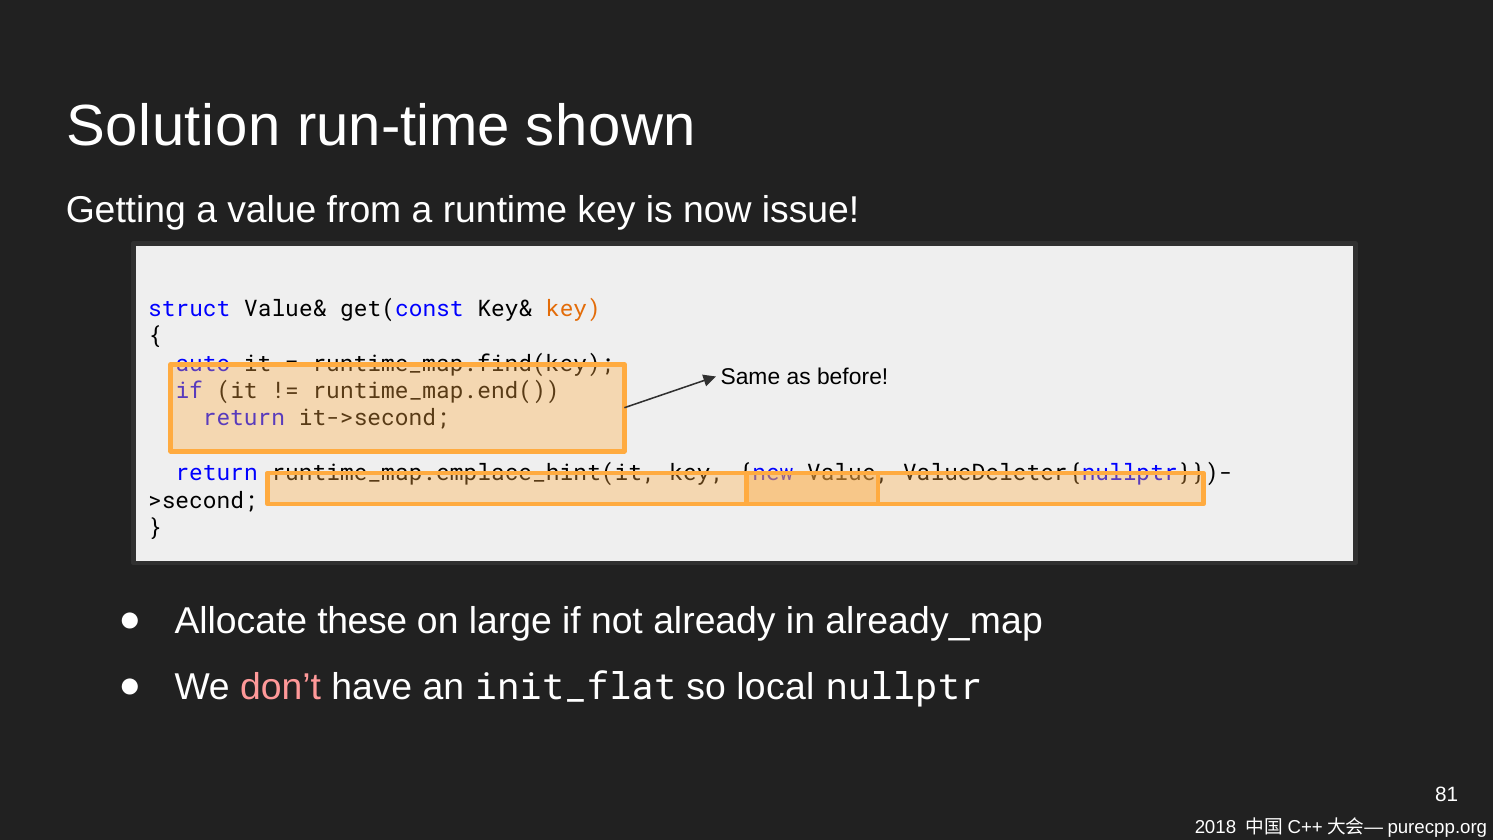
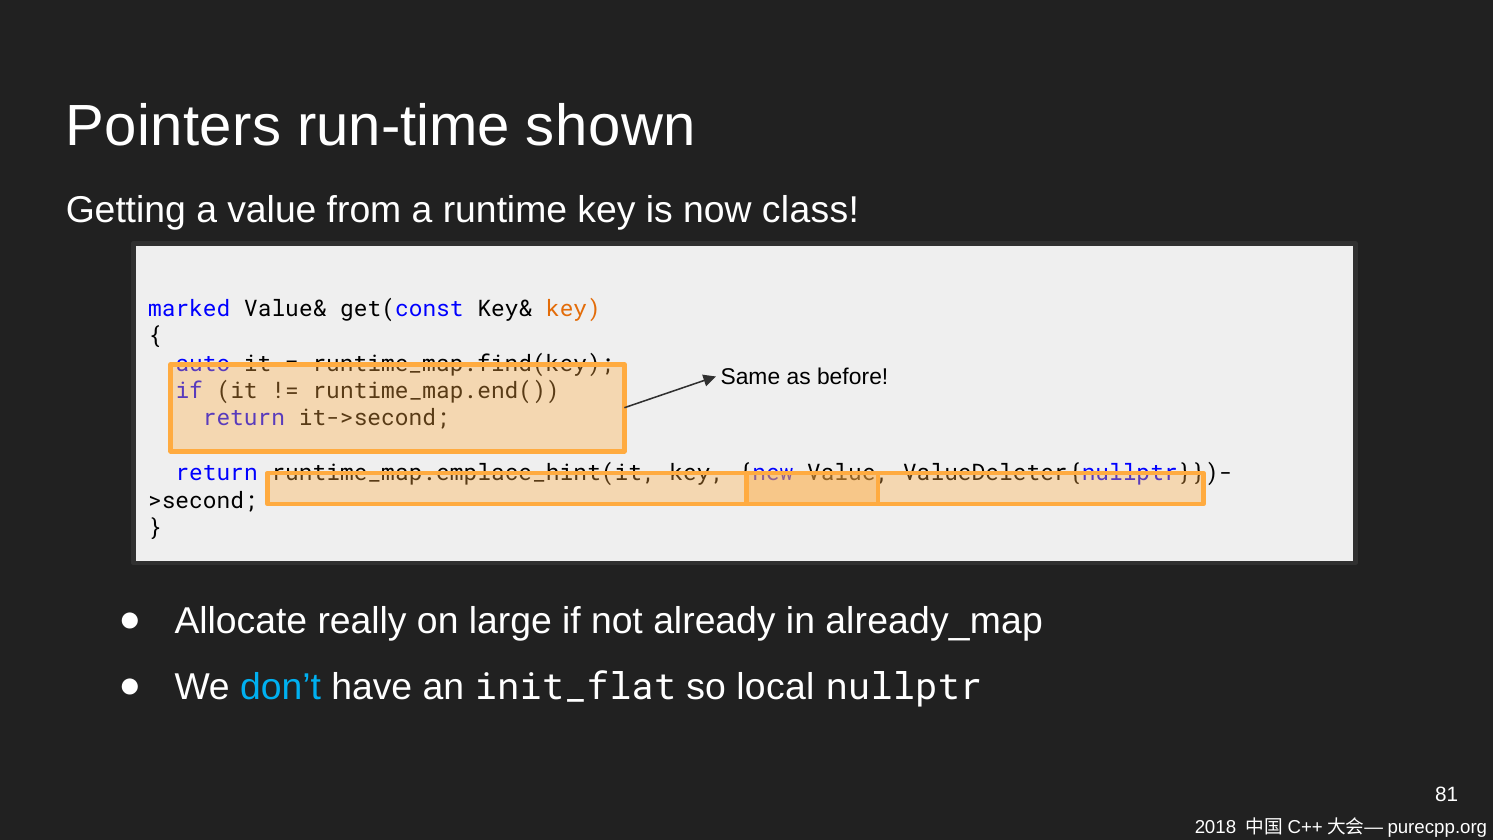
Solution: Solution -> Pointers
issue: issue -> class
struct: struct -> marked
these: these -> really
don’t colour: pink -> light blue
